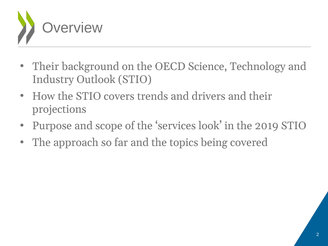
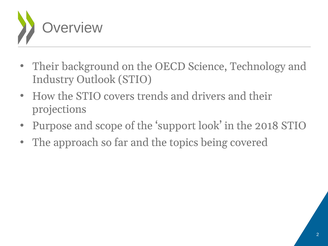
services: services -> support
2019: 2019 -> 2018
